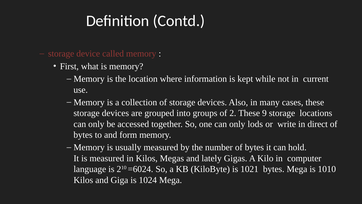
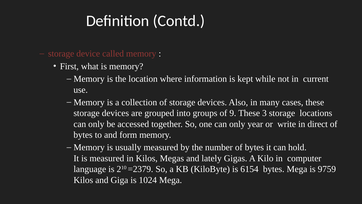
2: 2 -> 9
9: 9 -> 3
lods: lods -> year
=6024: =6024 -> =2379
1021: 1021 -> 6154
1010: 1010 -> 9759
